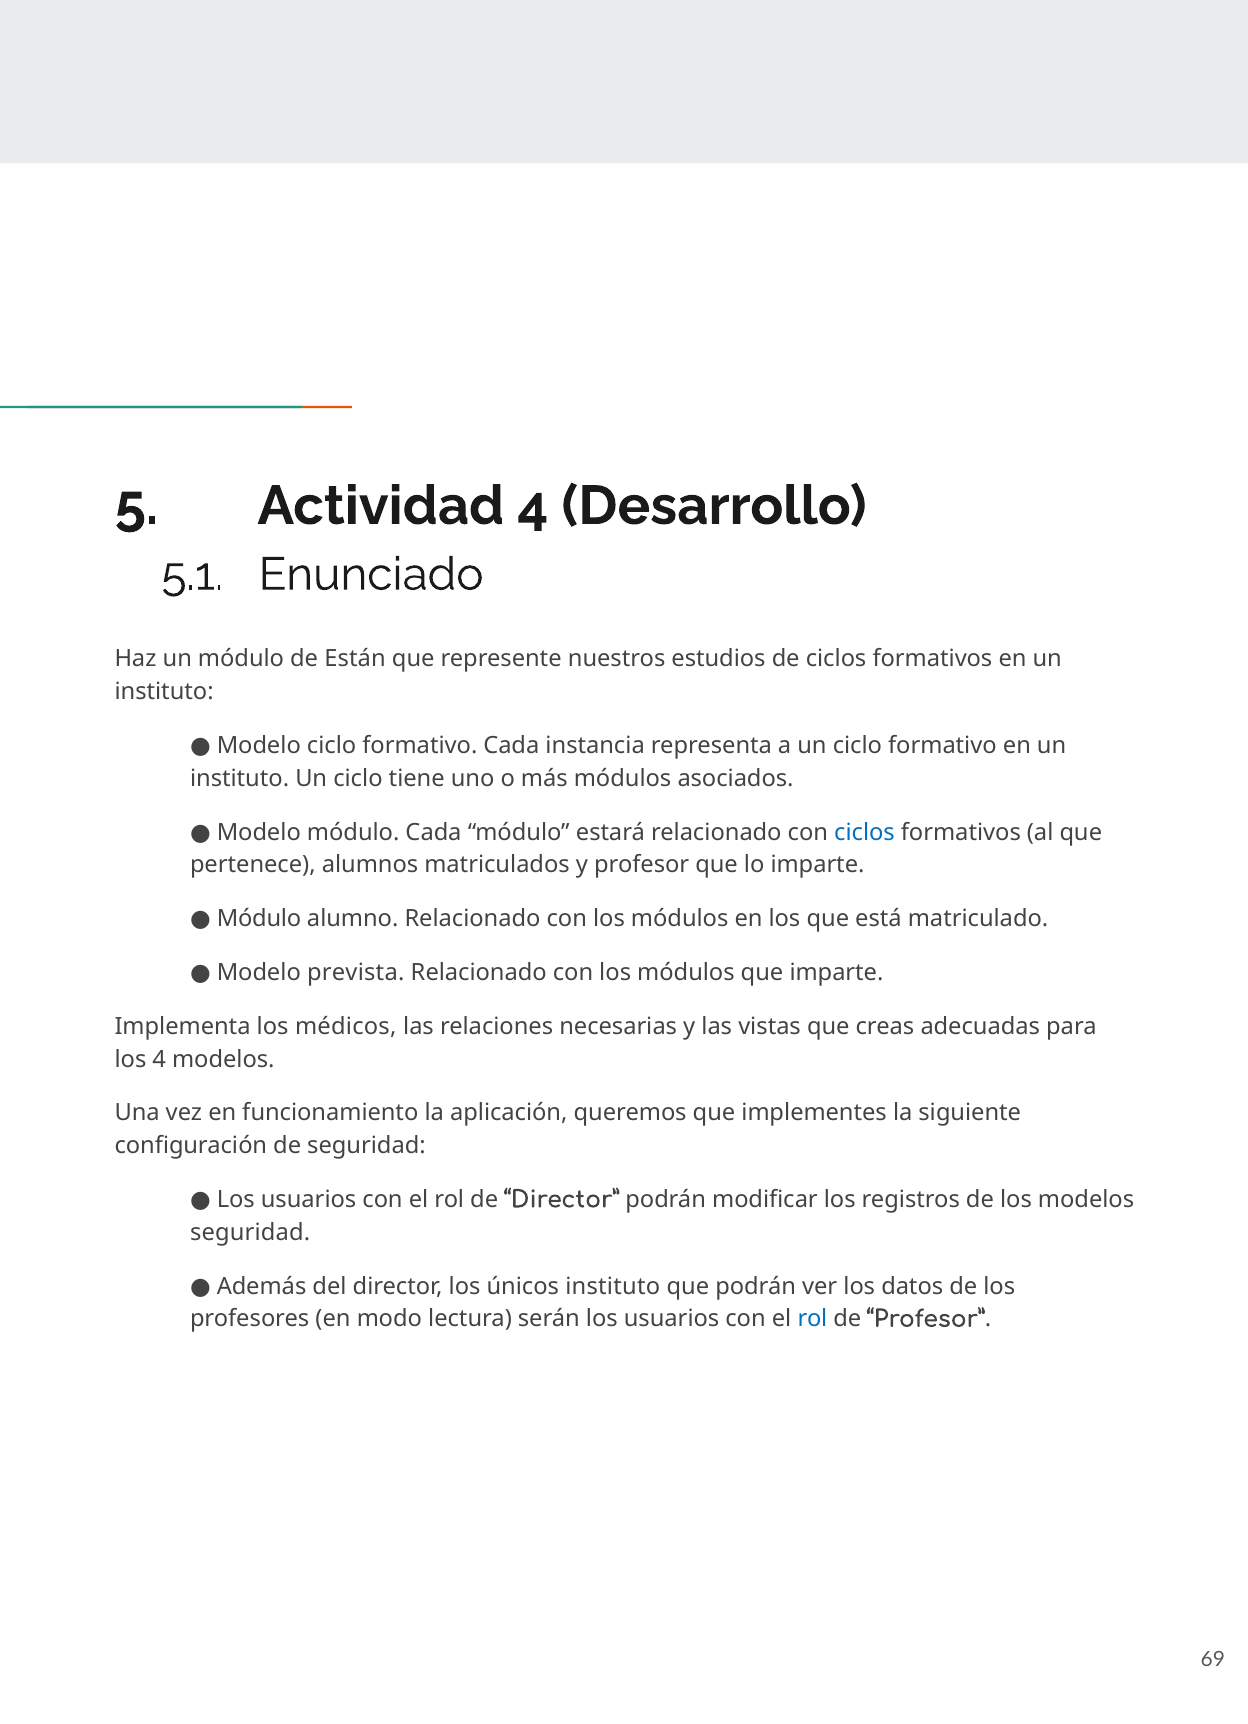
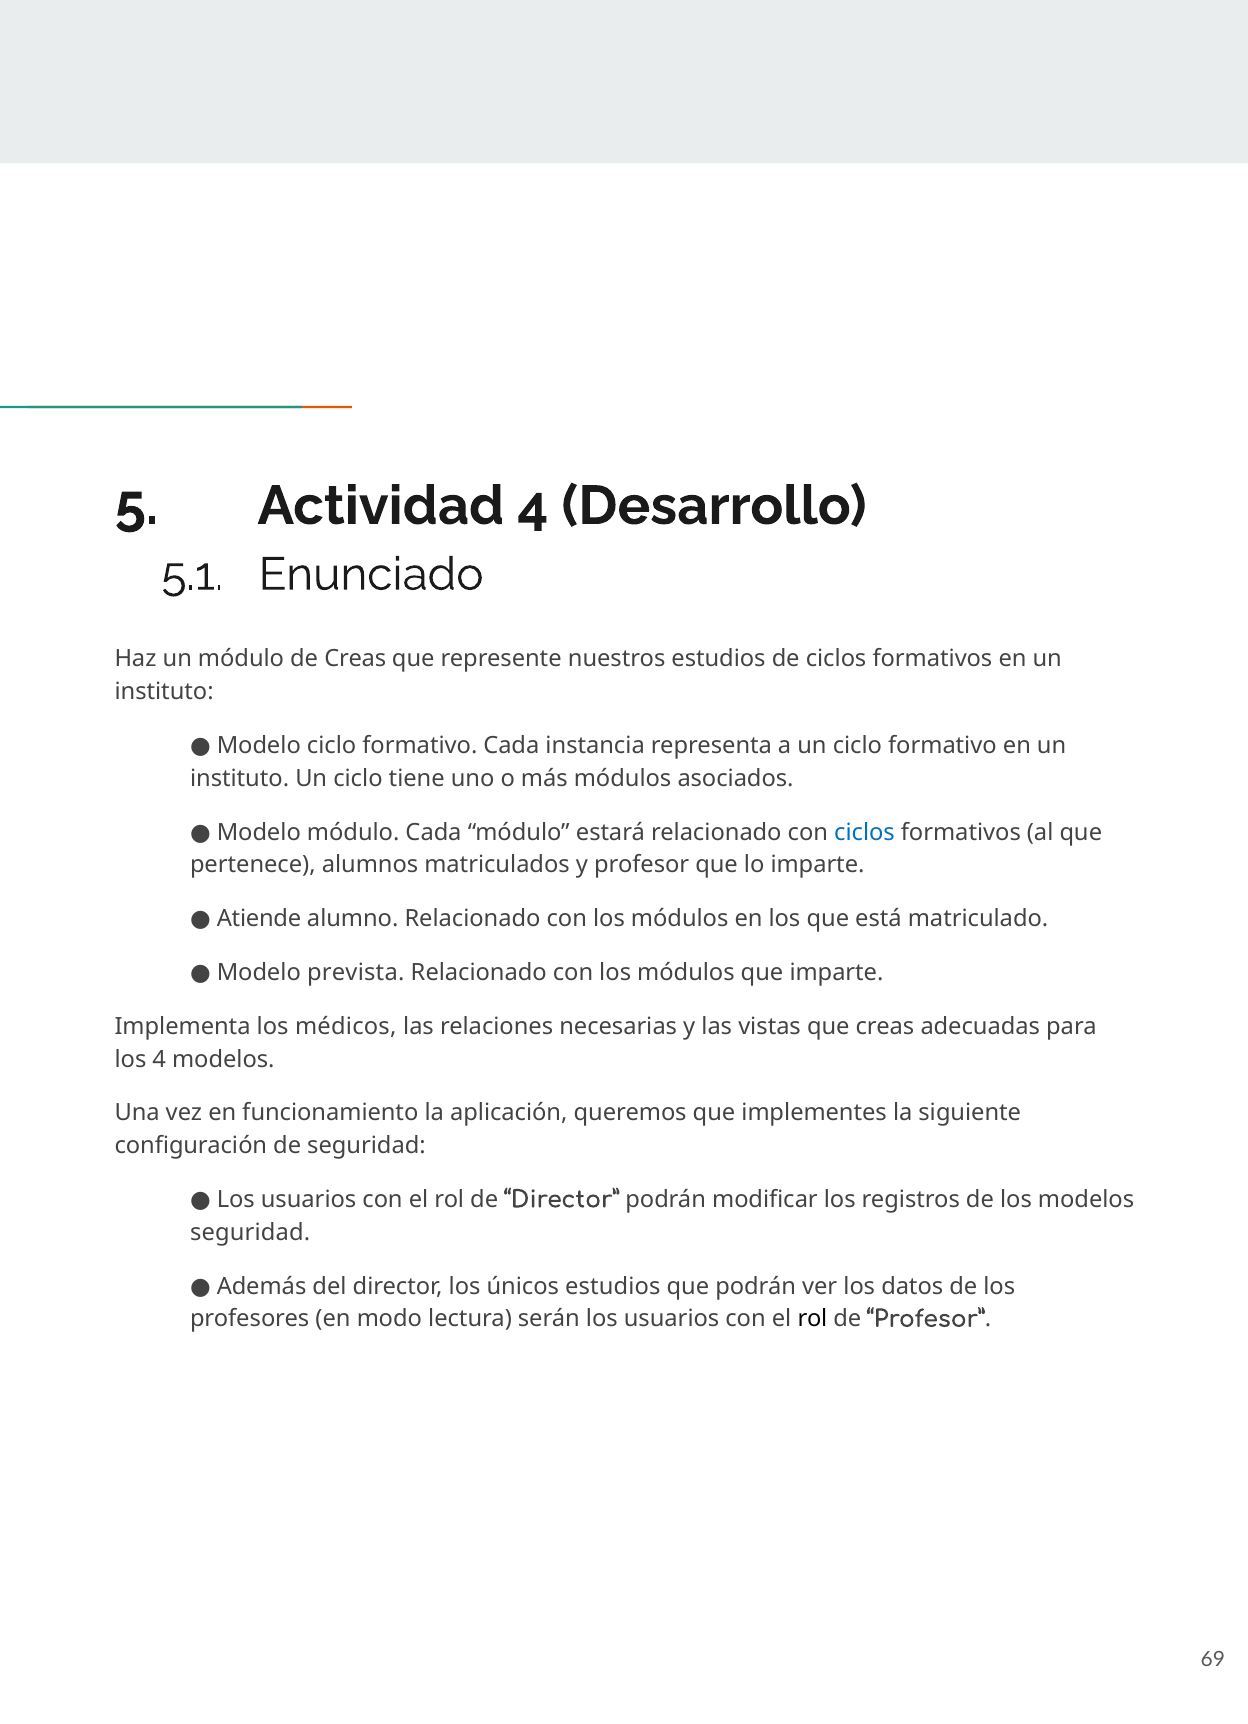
de Están: Están -> Creas
Módulo at (259, 919): Módulo -> Atiende
únicos instituto: instituto -> estudios
rol at (812, 1319) colour: blue -> black
